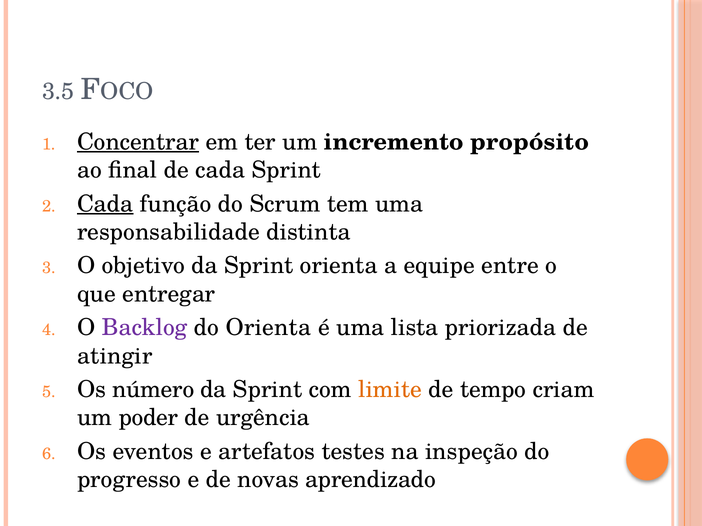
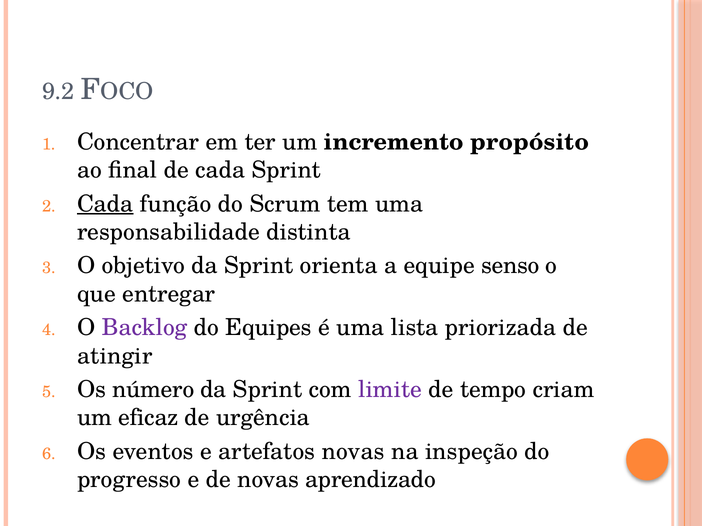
3.5: 3.5 -> 9.2
Concentrar underline: present -> none
entre: entre -> senso
do Orienta: Orienta -> Equipes
limite colour: orange -> purple
poder: poder -> eficaz
artefatos testes: testes -> novas
